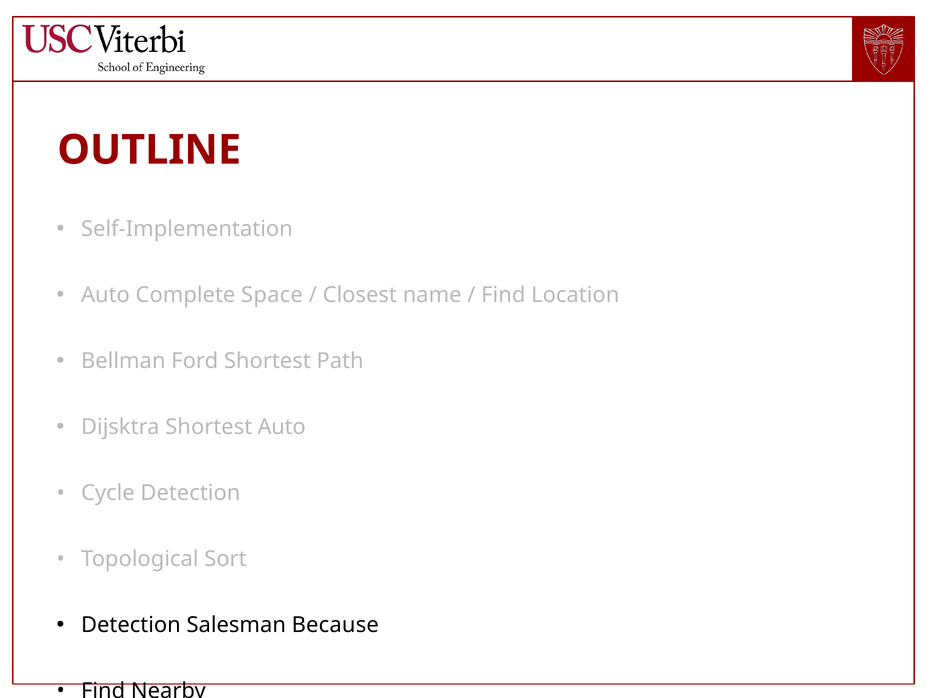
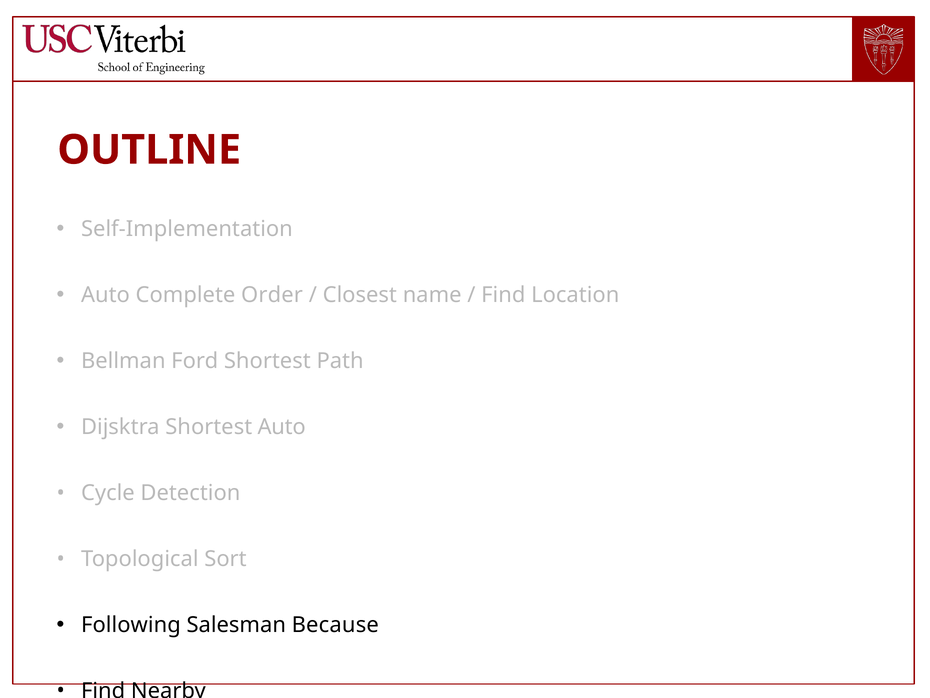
Space: Space -> Order
Detection at (131, 624): Detection -> Following
